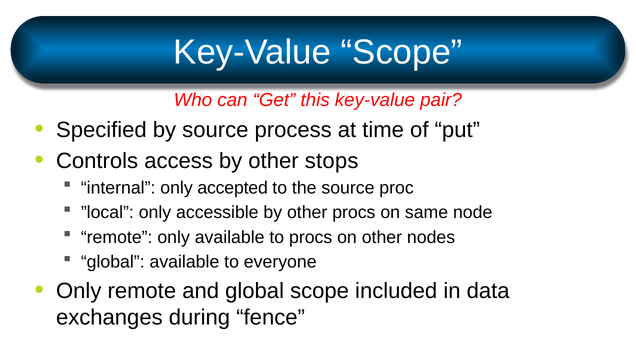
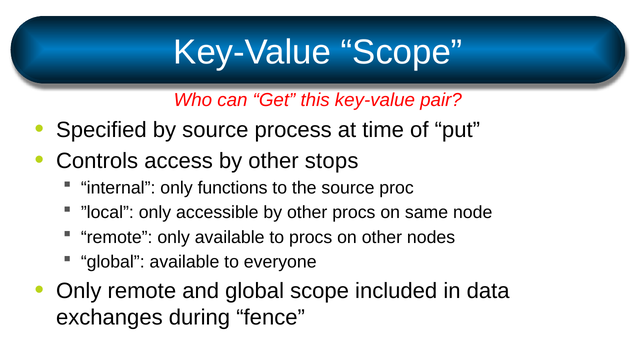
accepted: accepted -> functions
